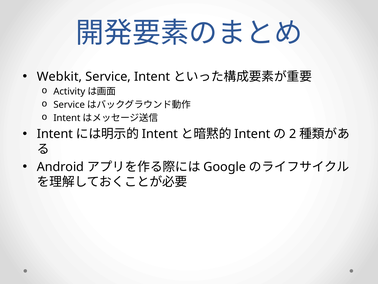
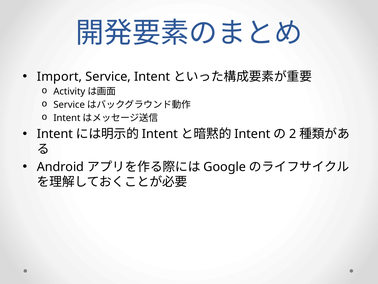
Webkit: Webkit -> Import
